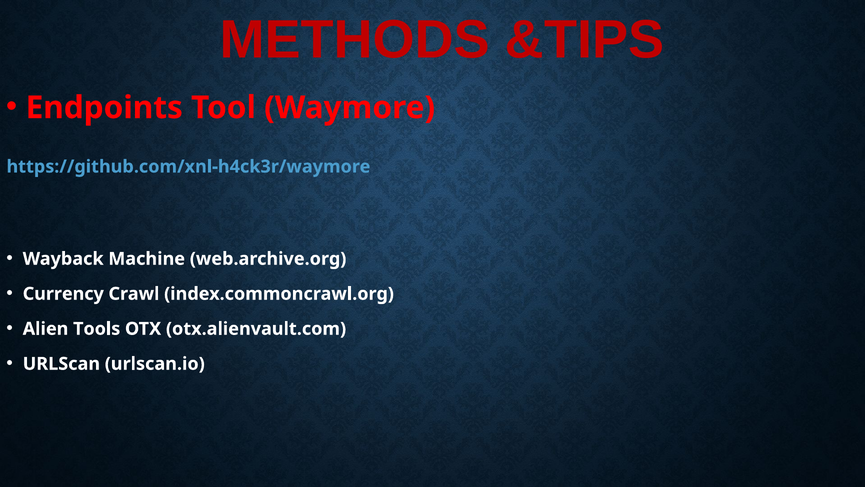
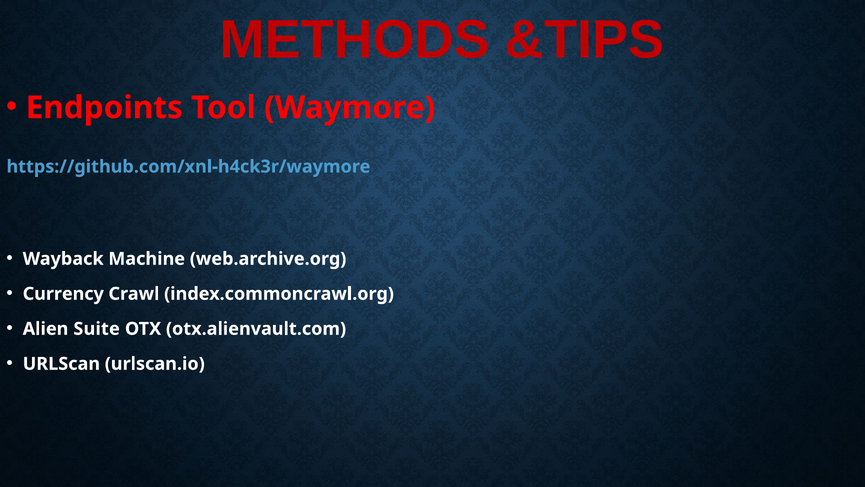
Tools: Tools -> Suite
